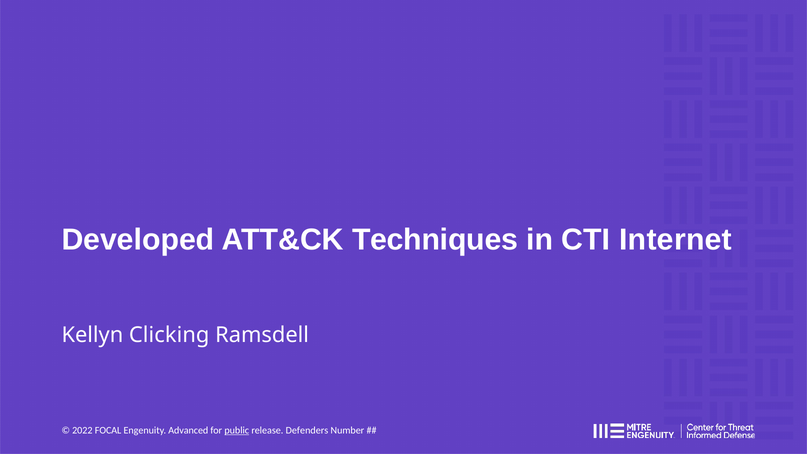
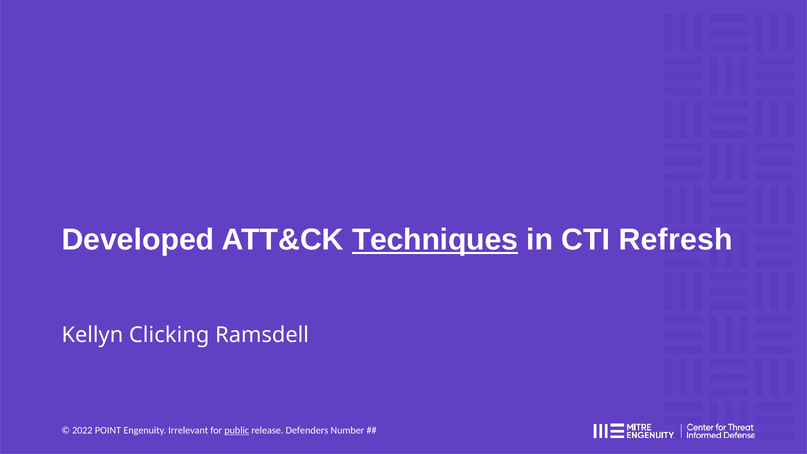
Techniques underline: none -> present
Internet: Internet -> Refresh
FOCAL: FOCAL -> POINT
Advanced: Advanced -> Irrelevant
